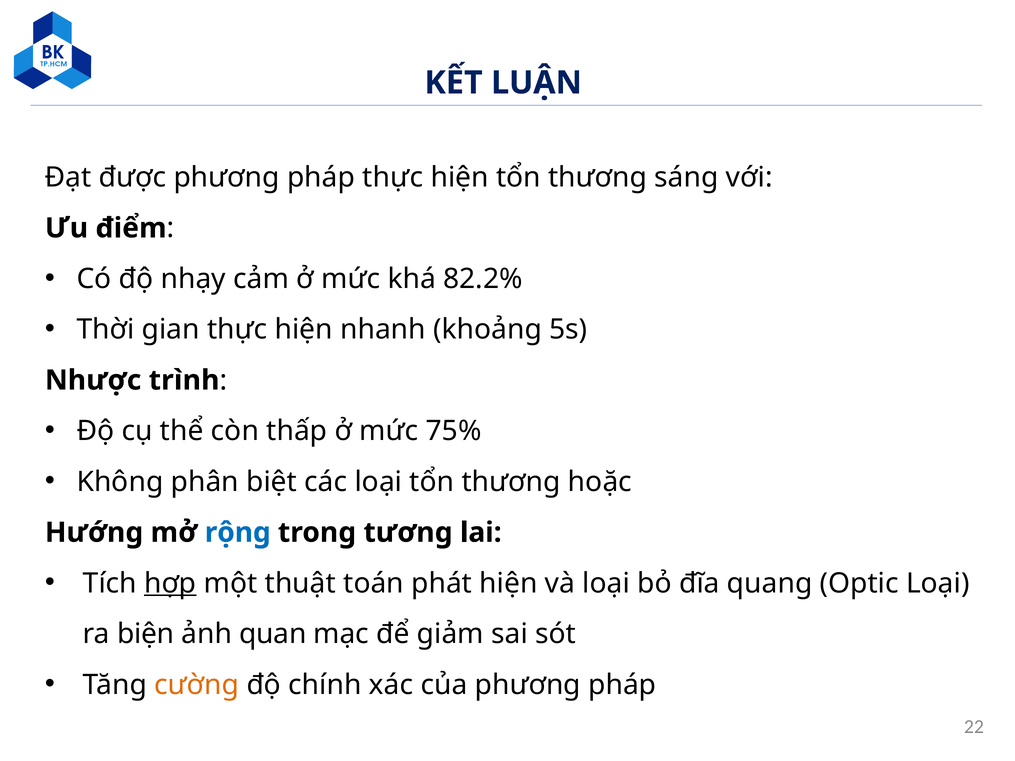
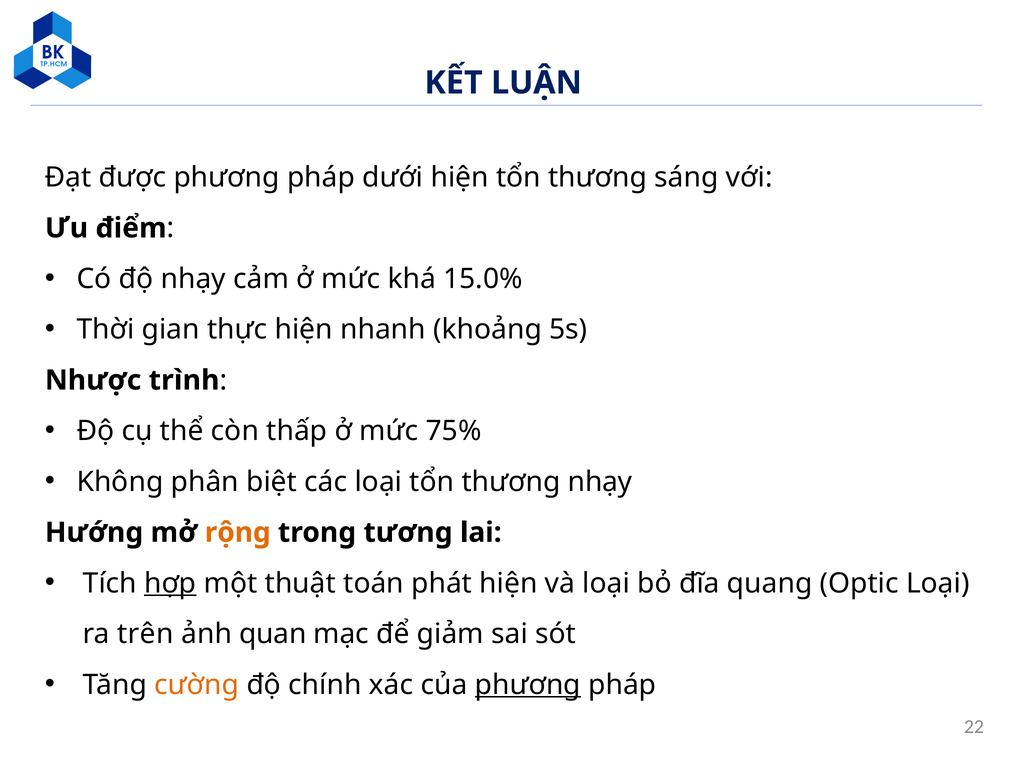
pháp thực: thực -> dưới
82.2%: 82.2% -> 15.0%
thương hoặc: hoặc -> nhạy
rộng colour: blue -> orange
biện: biện -> trên
phương at (528, 685) underline: none -> present
